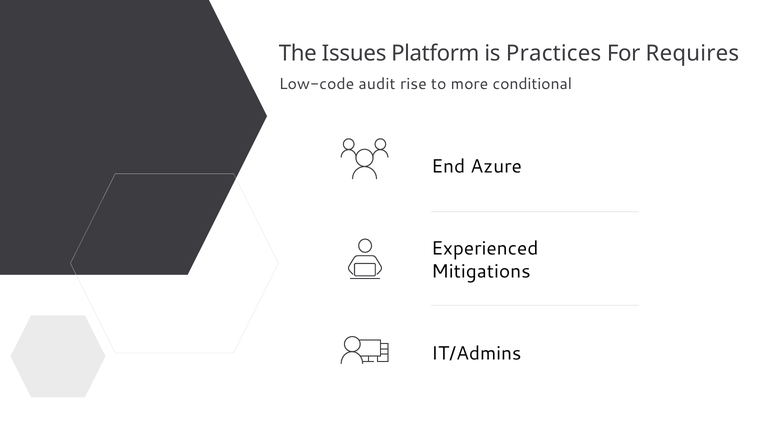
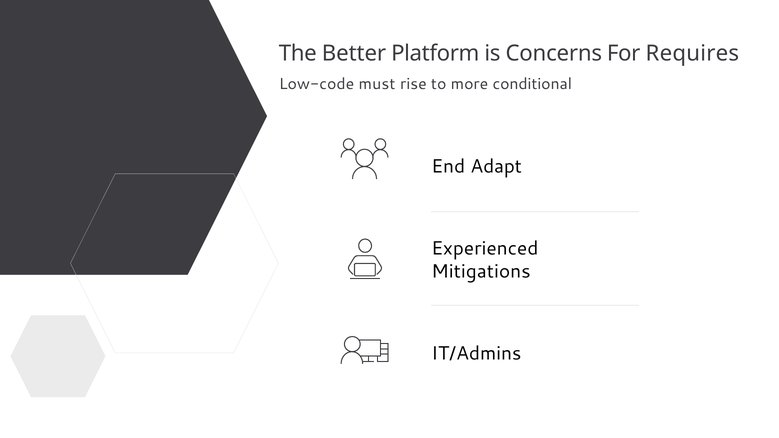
Issues: Issues -> Better
Practices: Practices -> Concerns
audit: audit -> must
Azure: Azure -> Adapt
